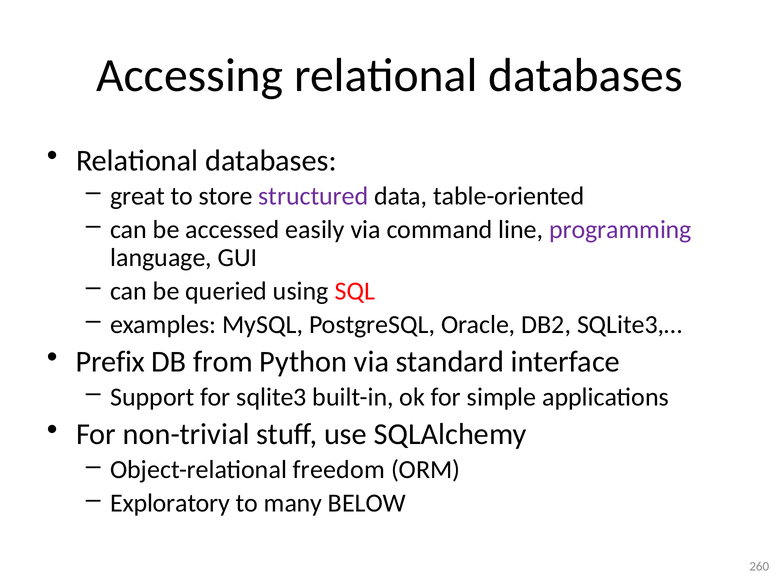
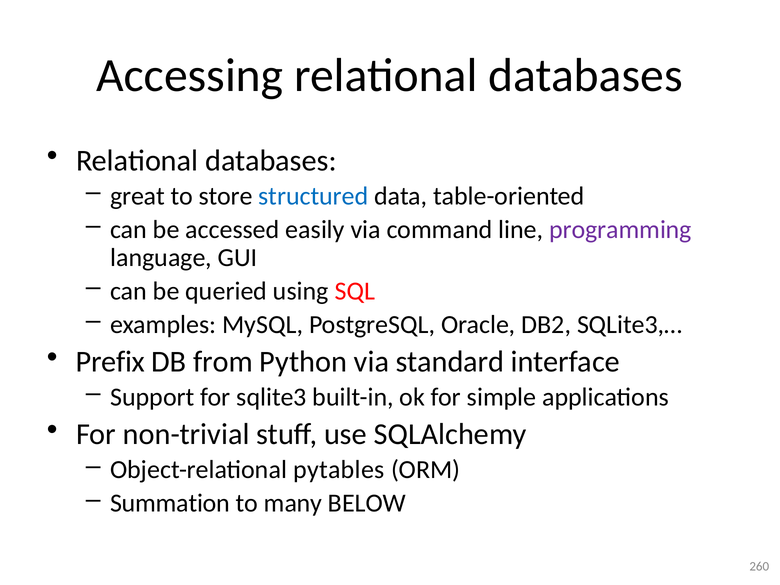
structured colour: purple -> blue
freedom: freedom -> pytables
Exploratory: Exploratory -> Summation
